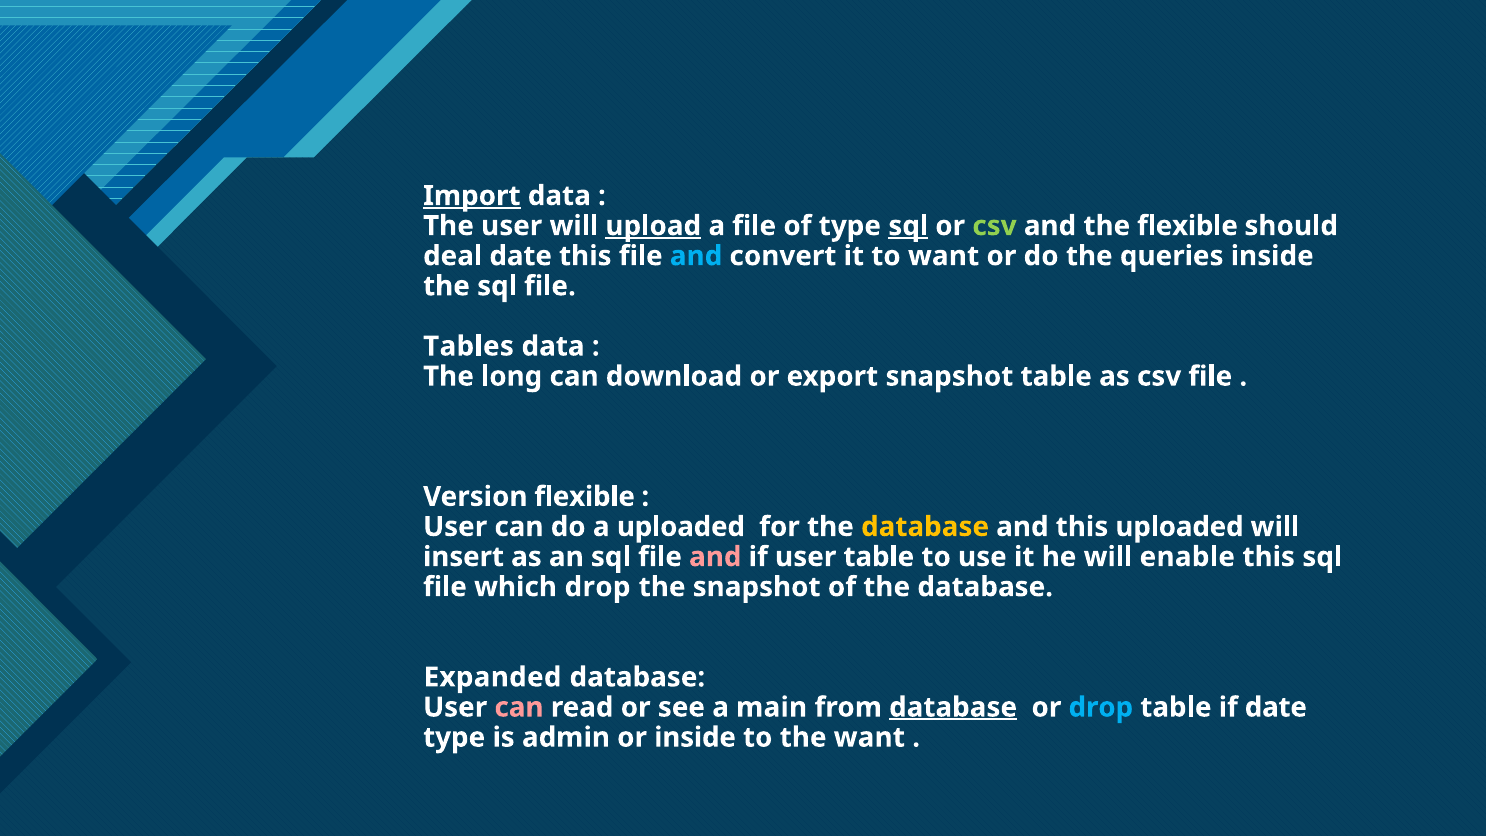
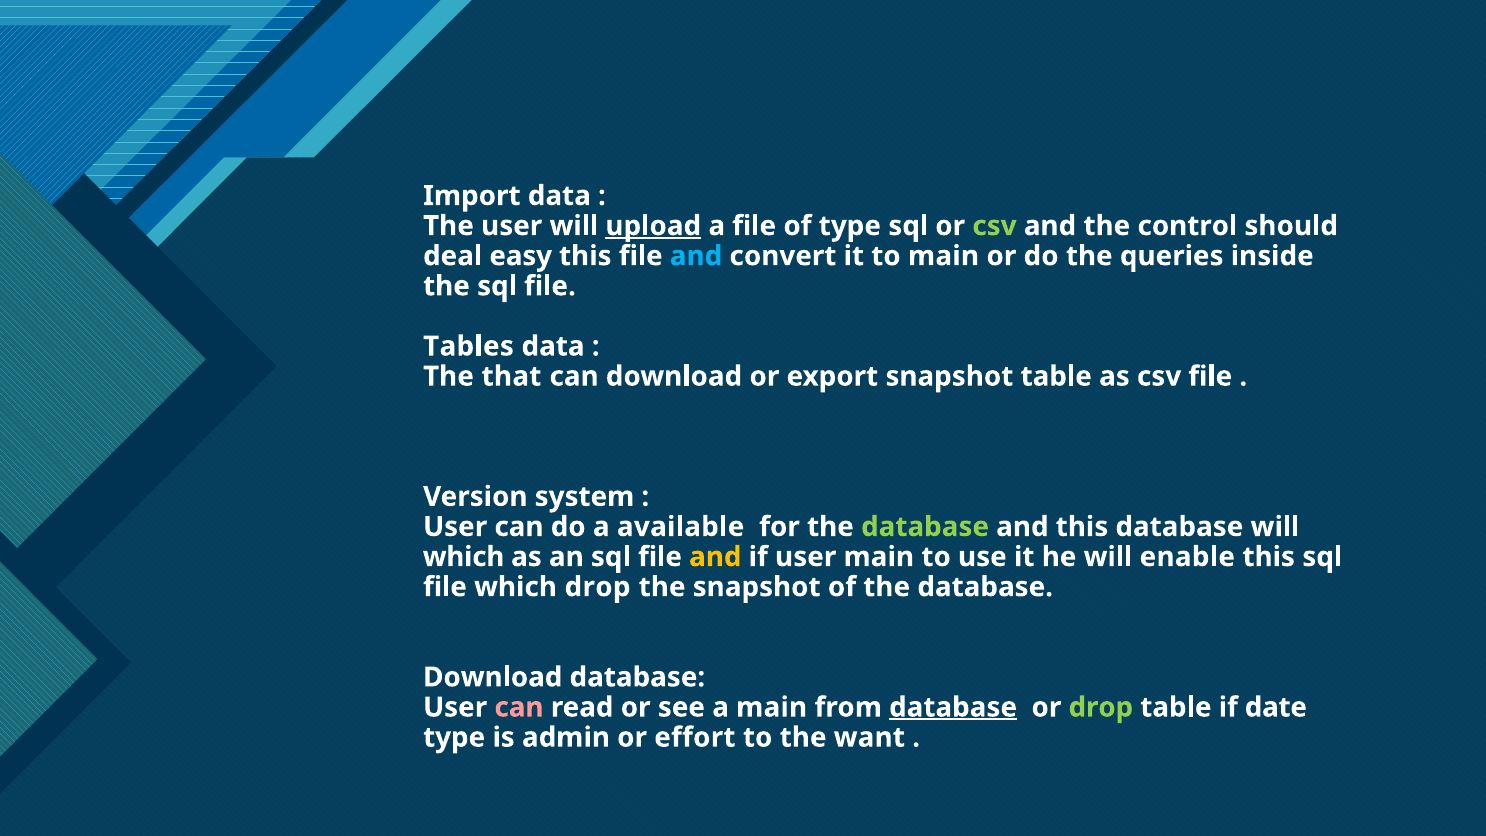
Import underline: present -> none
sql at (908, 226) underline: present -> none
the flexible: flexible -> control
deal date: date -> easy
to want: want -> main
long: long -> that
Version flexible: flexible -> system
a uploaded: uploaded -> available
database at (925, 527) colour: yellow -> light green
this uploaded: uploaded -> database
insert at (464, 557): insert -> which
and at (715, 557) colour: pink -> yellow
user table: table -> main
Expanded at (493, 677): Expanded -> Download
drop at (1101, 707) colour: light blue -> light green
or inside: inside -> effort
